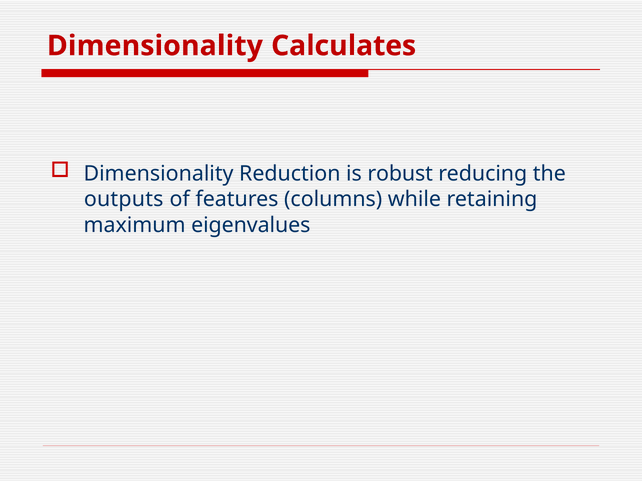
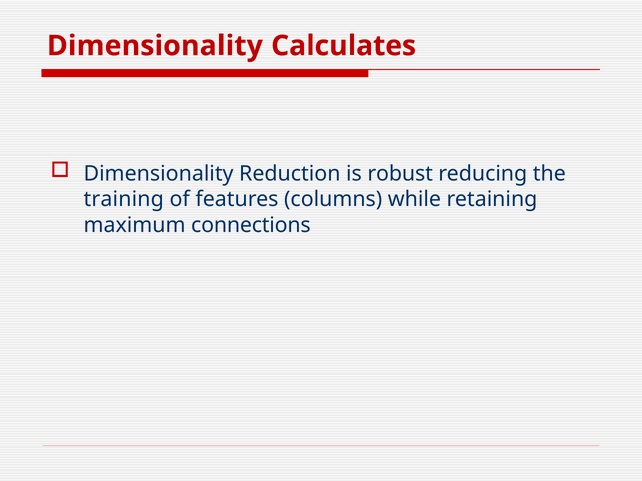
outputs: outputs -> training
eigenvalues: eigenvalues -> connections
